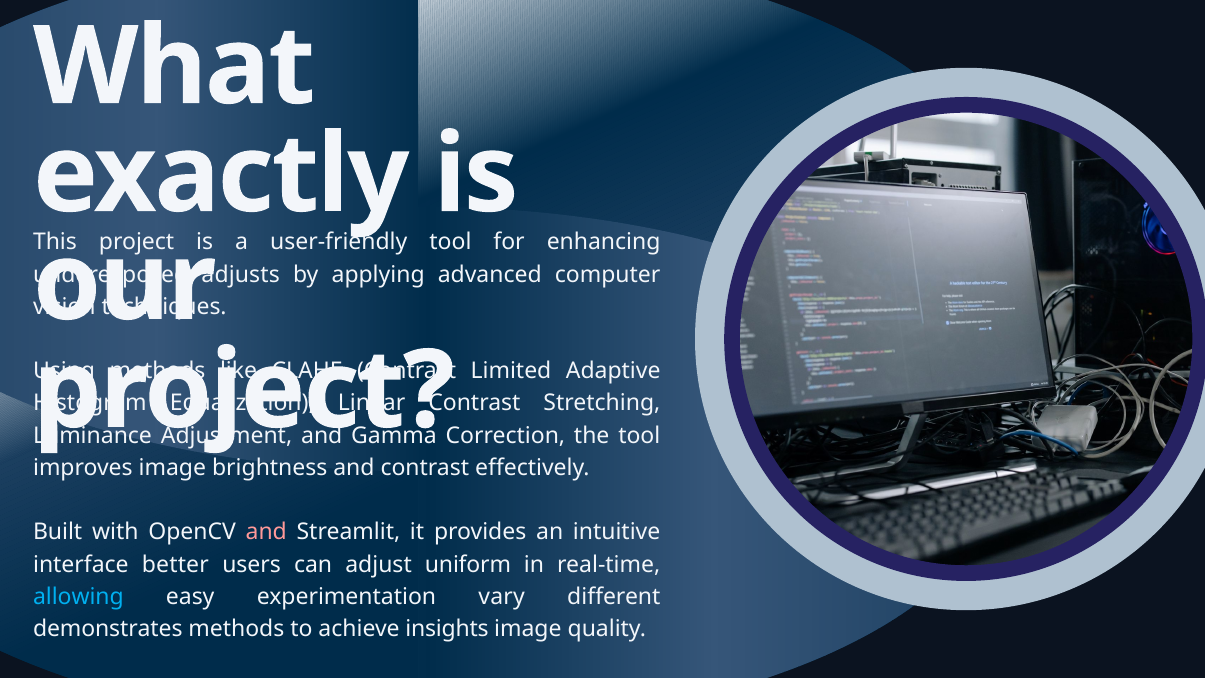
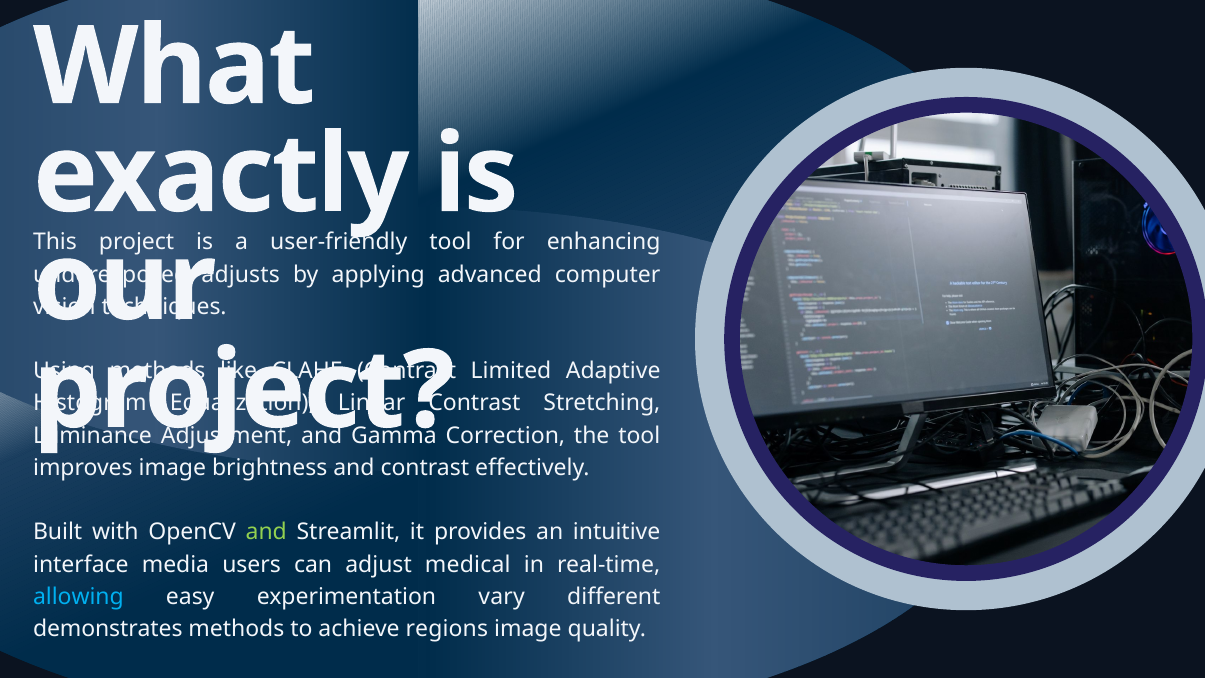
and at (266, 532) colour: pink -> light green
better: better -> media
uniform: uniform -> medical
insights: insights -> regions
